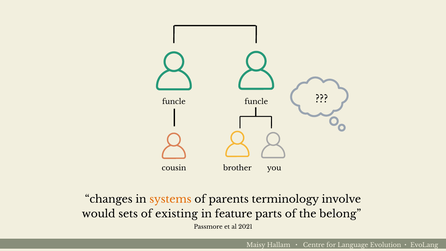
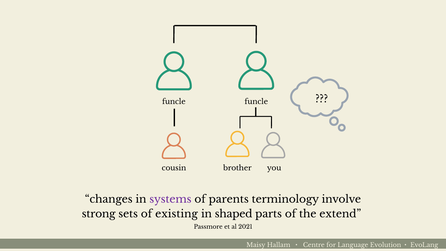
systems colour: orange -> purple
would: would -> strong
feature: feature -> shaped
belong: belong -> extend
